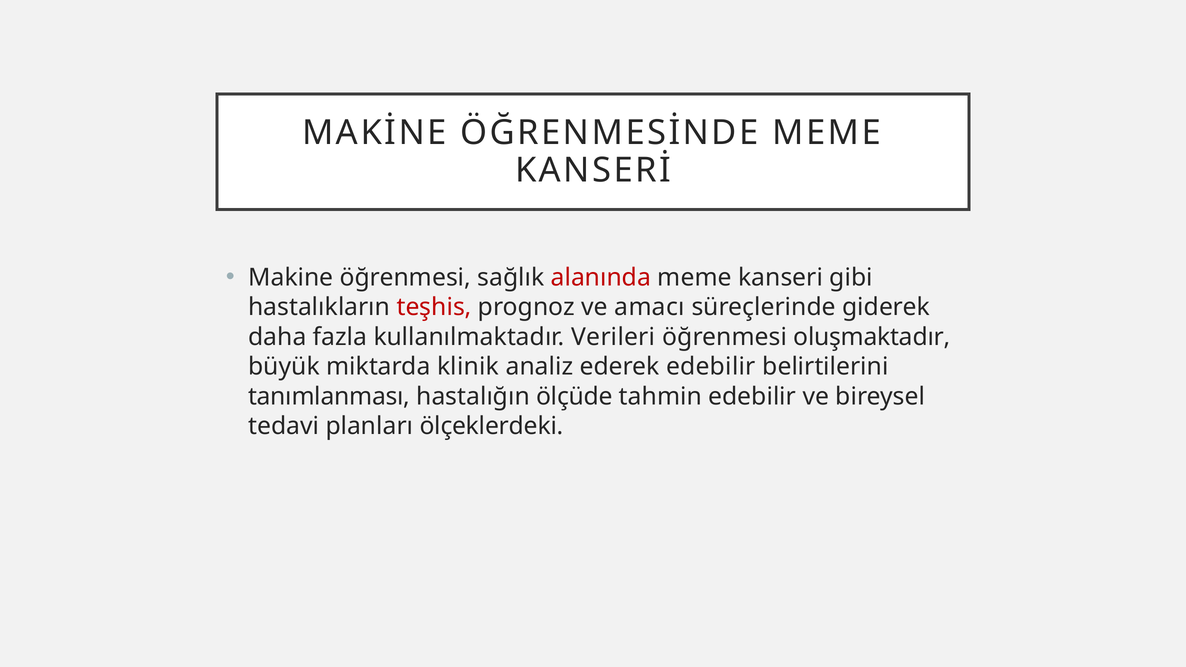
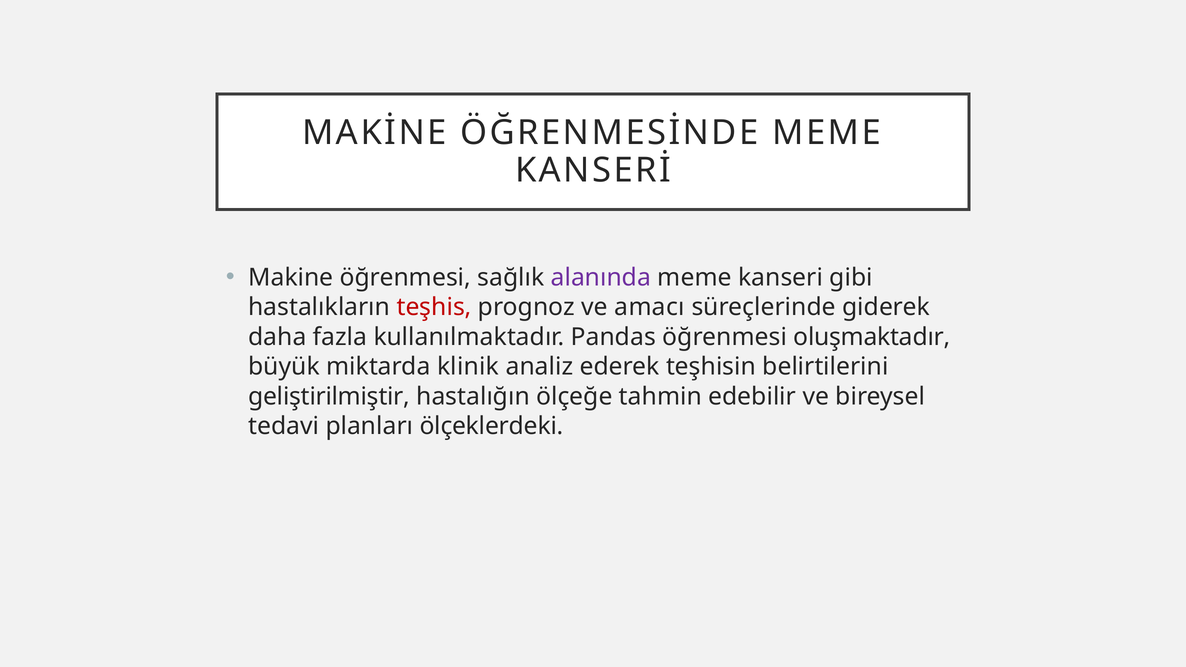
alanında colour: red -> purple
Verileri: Verileri -> Pandas
ederek edebilir: edebilir -> teşhisin
tanımlanması: tanımlanması -> geliştirilmiştir
ölçüde: ölçüde -> ölçeğe
